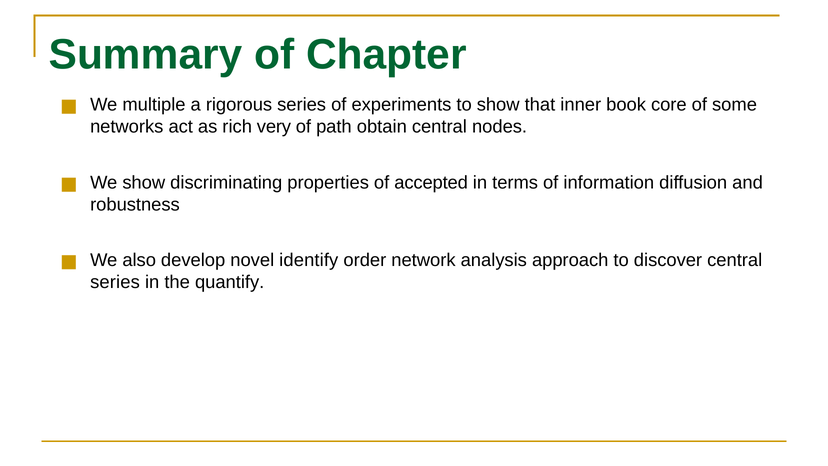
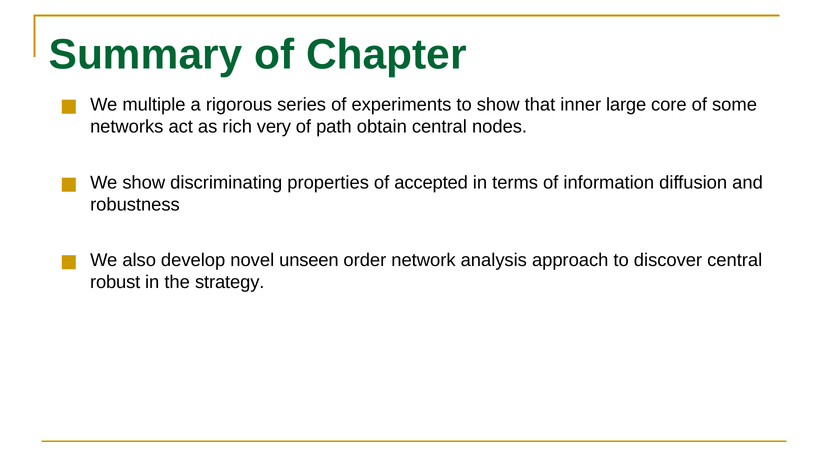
book: book -> large
identify: identify -> unseen
series at (115, 282): series -> robust
quantify: quantify -> strategy
